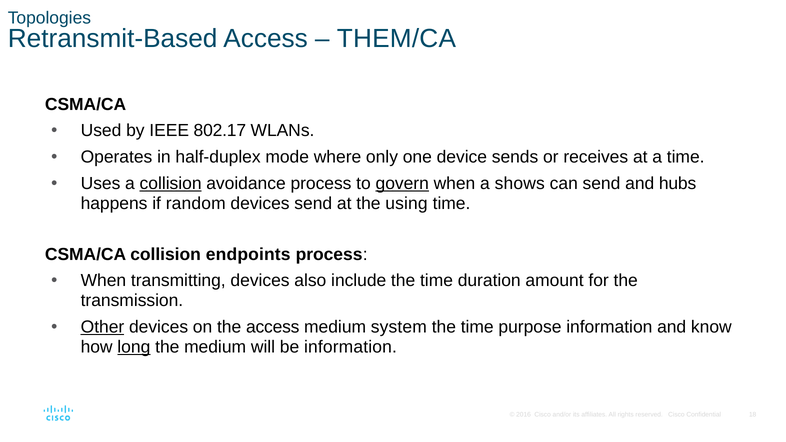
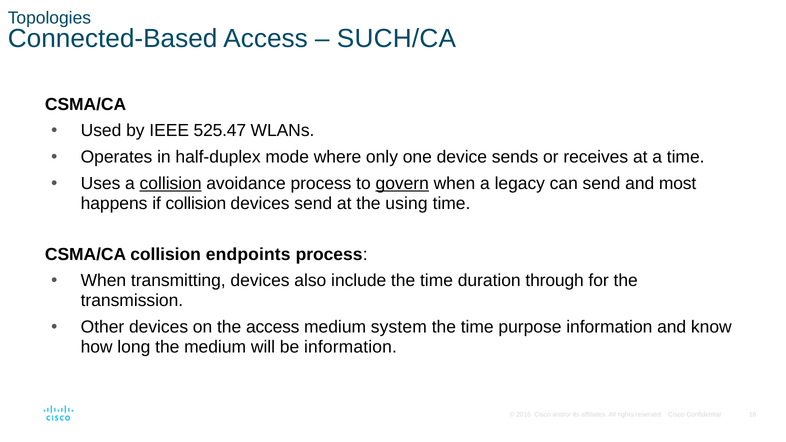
Retransmit-Based: Retransmit-Based -> Connected-Based
THEM/CA: THEM/CA -> SUCH/CA
802.17: 802.17 -> 525.47
shows: shows -> legacy
hubs: hubs -> most
if random: random -> collision
amount: amount -> through
Other underline: present -> none
long underline: present -> none
